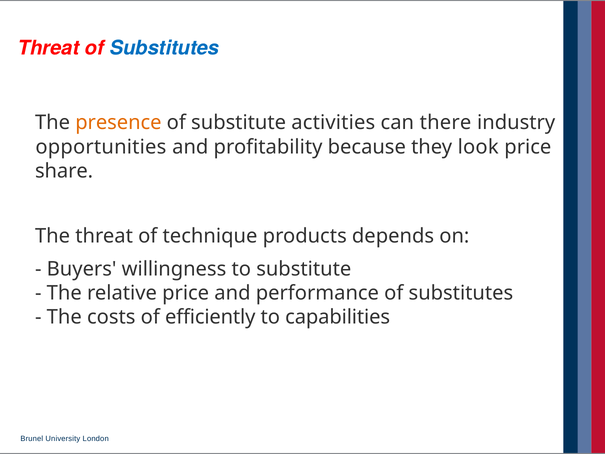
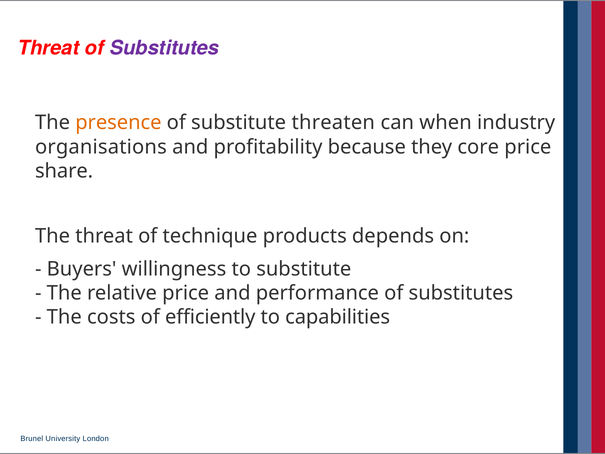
Substitutes at (164, 48) colour: blue -> purple
activities: activities -> threaten
there: there -> when
opportunities: opportunities -> organisations
look: look -> core
